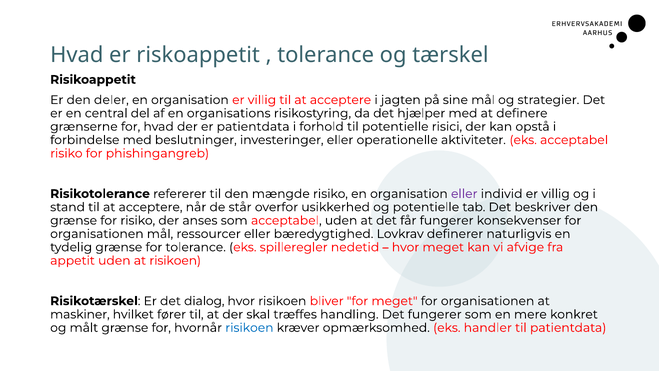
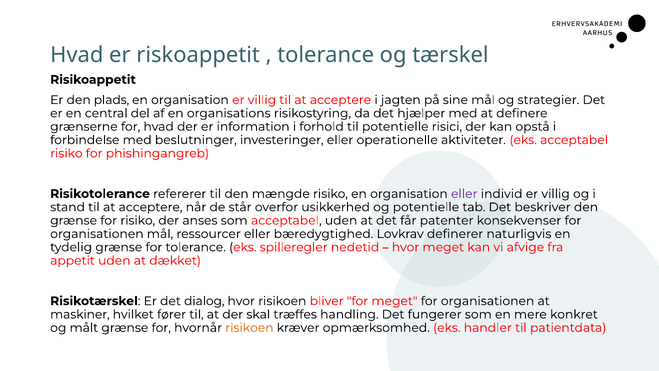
deler: deler -> plads
er patientdata: patientdata -> information
får fungerer: fungerer -> patenter
at risikoen: risikoen -> dækket
risikoen at (249, 327) colour: blue -> orange
